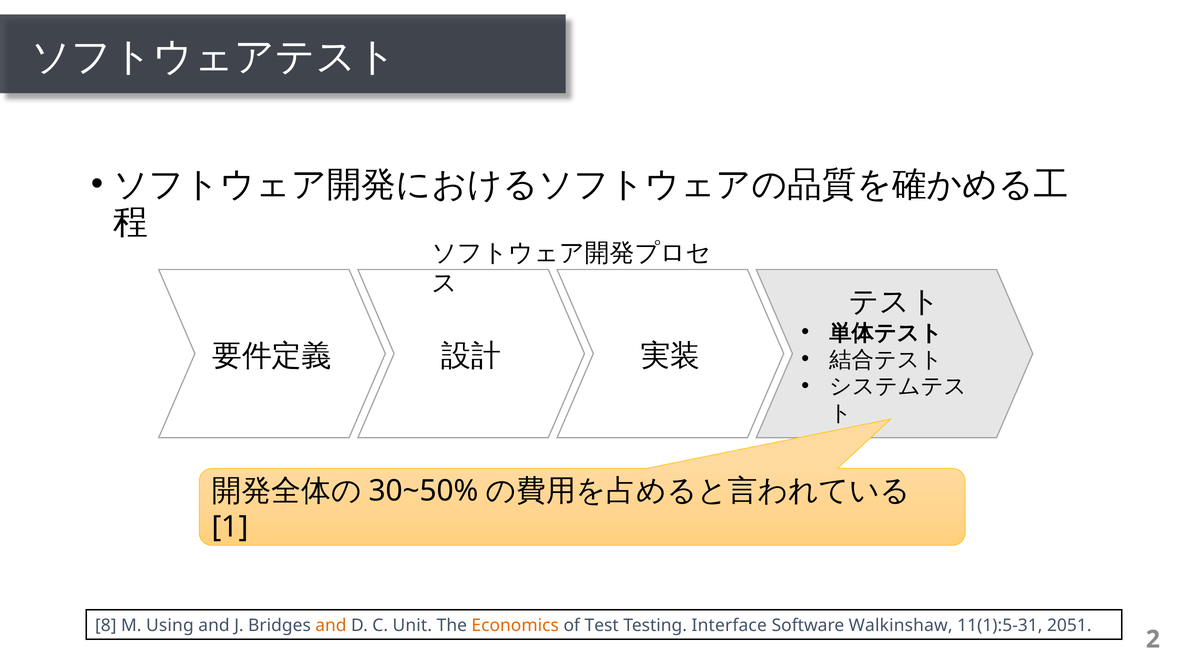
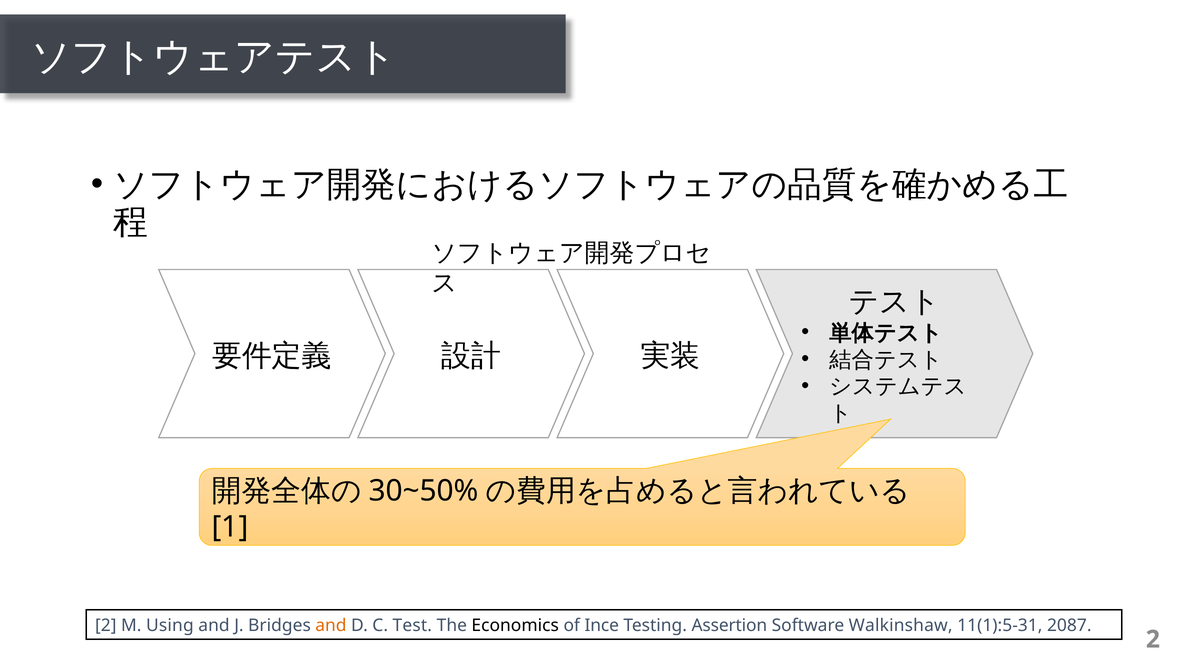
8 at (106, 626): 8 -> 2
Unit: Unit -> Test
Economics colour: orange -> black
Test: Test -> Ince
Interface: Interface -> Assertion
2051: 2051 -> 2087
